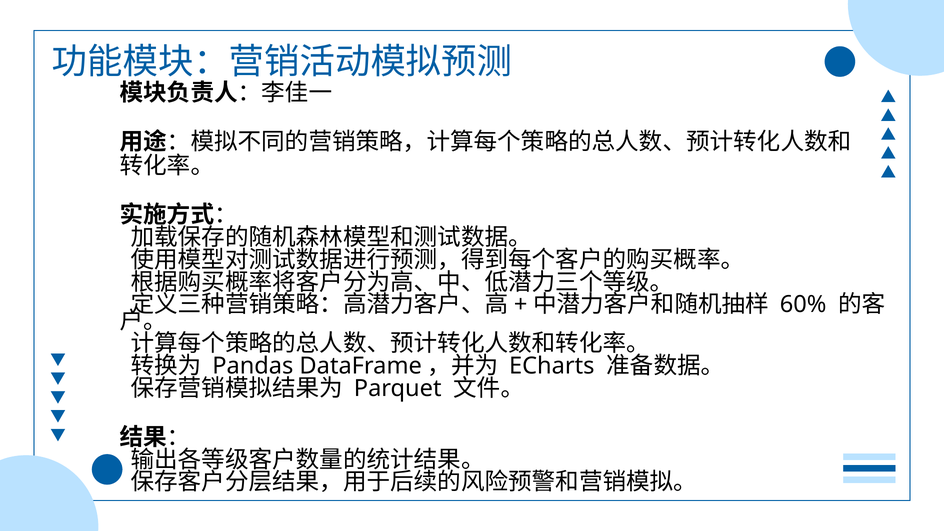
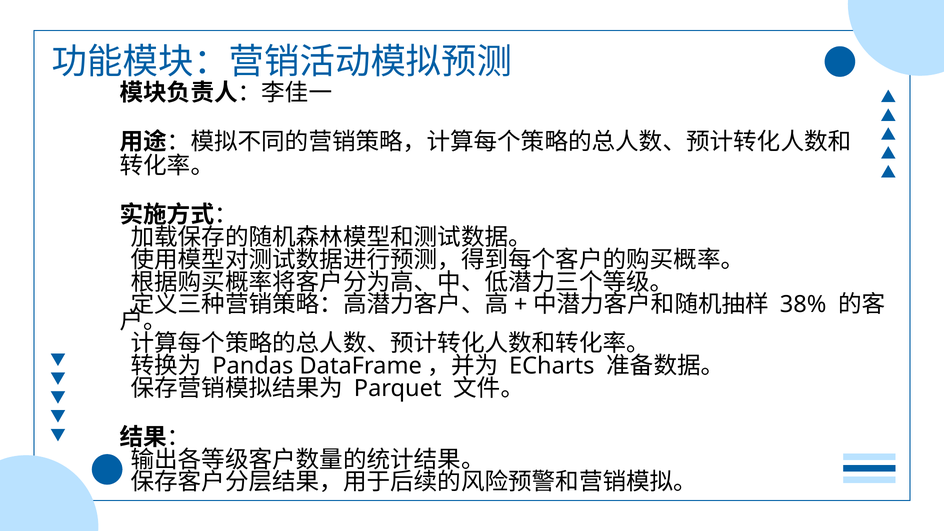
60%: 60% -> 38%
